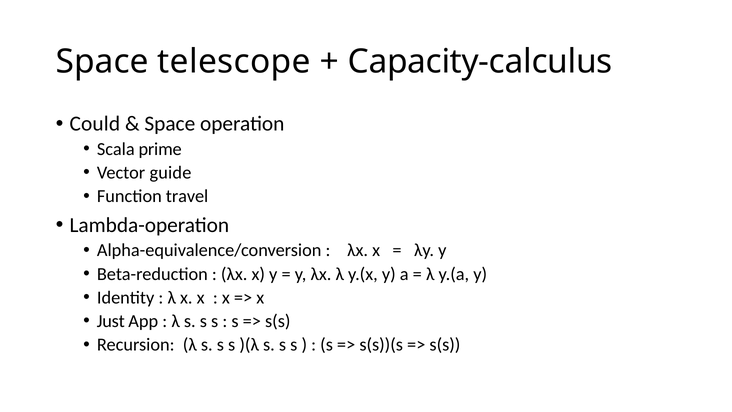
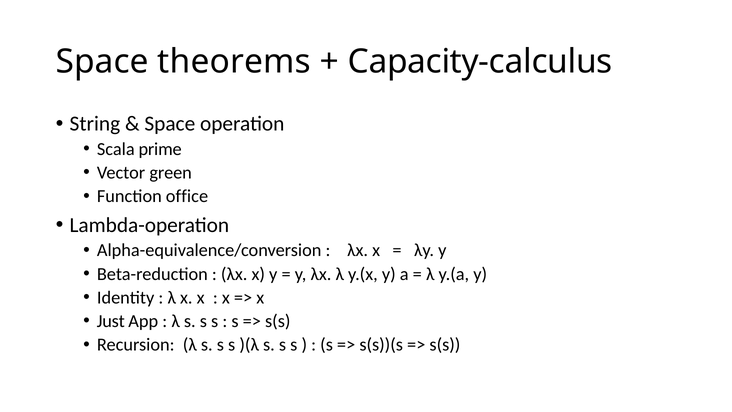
telescope: telescope -> theorems
Could: Could -> String
guide: guide -> green
travel: travel -> office
